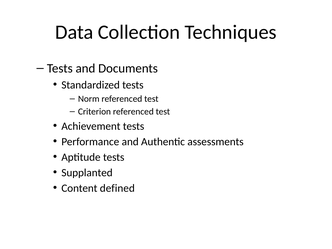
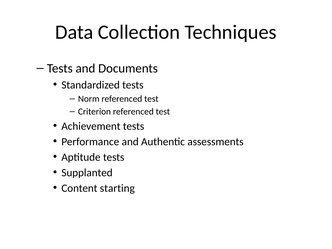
defined: defined -> starting
